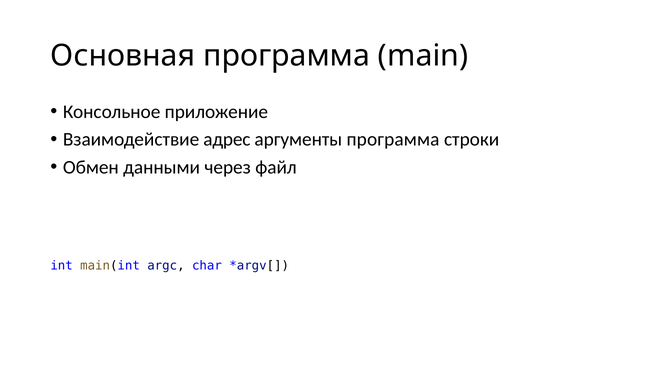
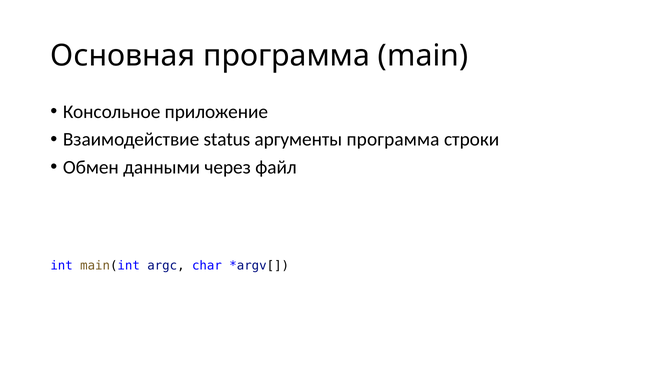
адрес: адрес -> status
